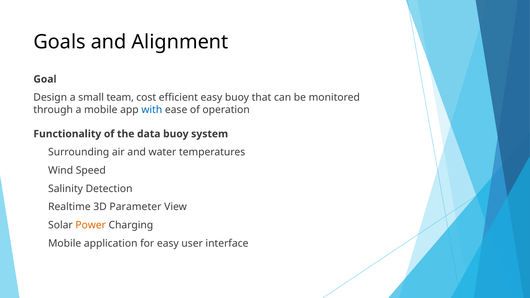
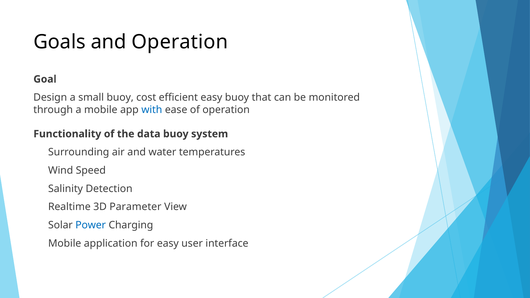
and Alignment: Alignment -> Operation
small team: team -> buoy
Power colour: orange -> blue
